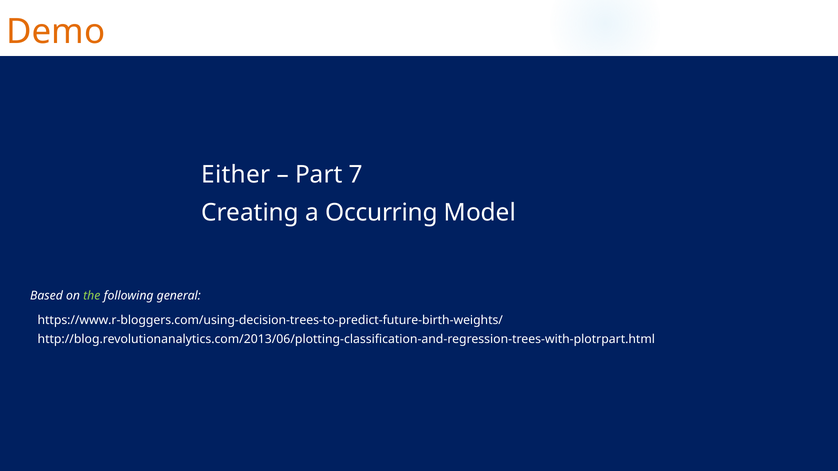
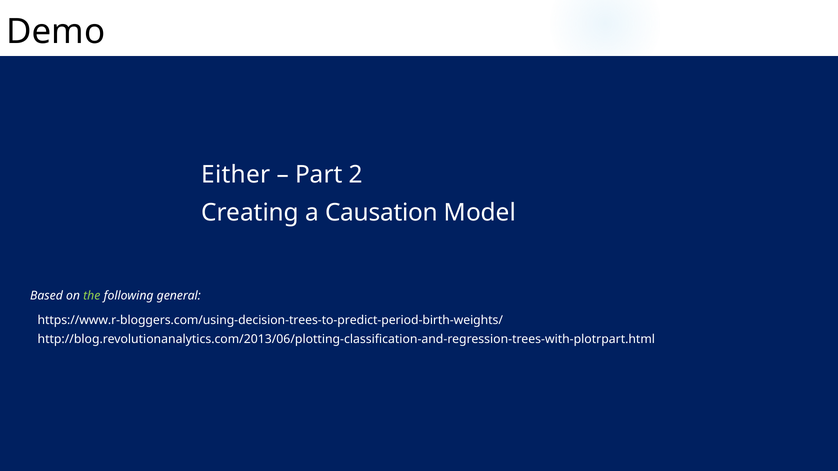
Demo colour: orange -> black
7: 7 -> 2
Occurring: Occurring -> Causation
https://www.r-bloggers.com/using-decision-trees-to-predict-future-birth-weights/: https://www.r-bloggers.com/using-decision-trees-to-predict-future-birth-weights/ -> https://www.r-bloggers.com/using-decision-trees-to-predict-period-birth-weights/
